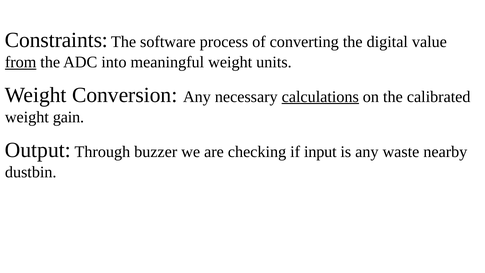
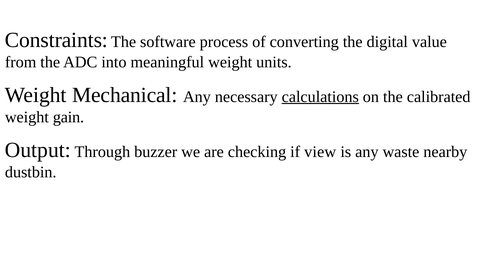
from underline: present -> none
Conversion: Conversion -> Mechanical
input: input -> view
